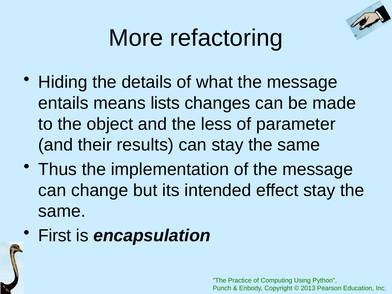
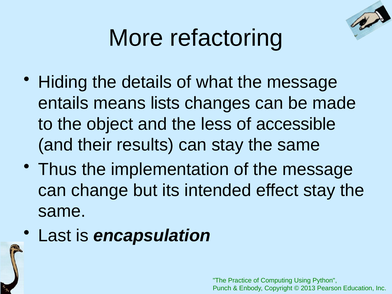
parameter: parameter -> accessible
First: First -> Last
